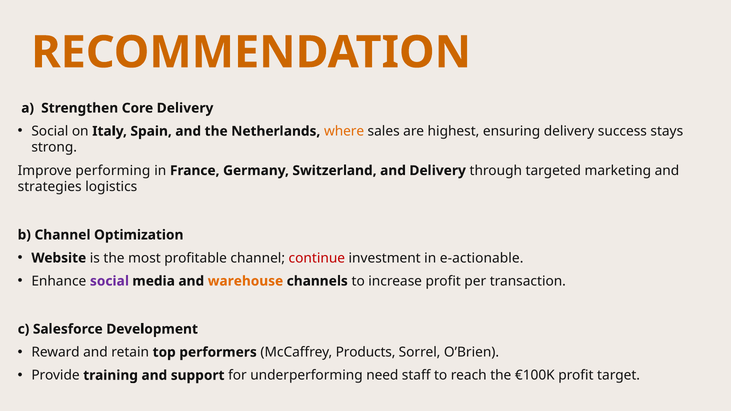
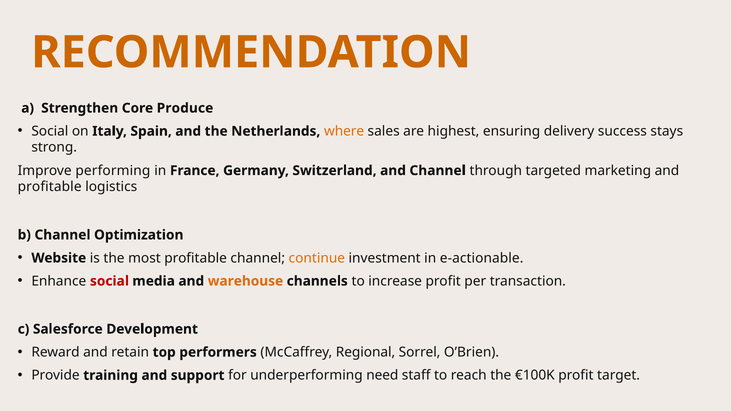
Core Delivery: Delivery -> Produce
and Delivery: Delivery -> Channel
strategies at (50, 187): strategies -> profitable
continue colour: red -> orange
social at (109, 281) colour: purple -> red
Products: Products -> Regional
